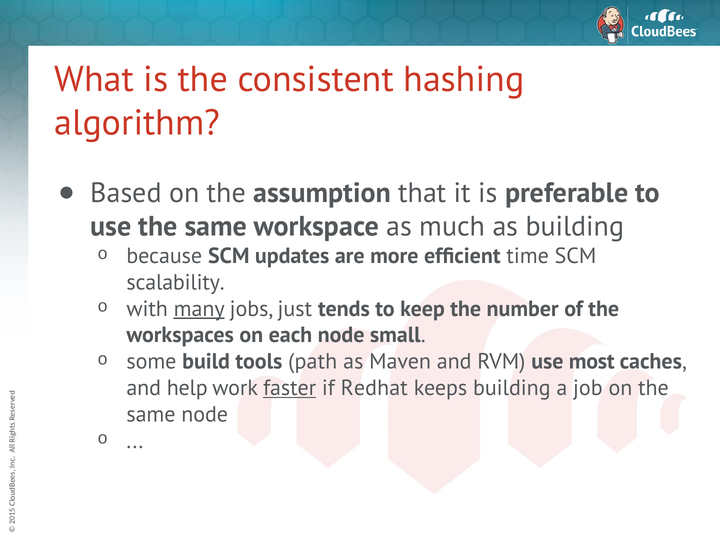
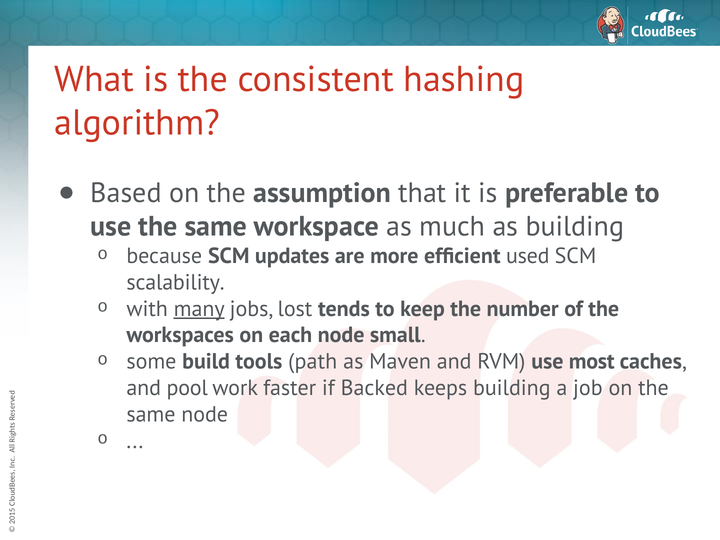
time: time -> used
just: just -> lost
help: help -> pool
faster underline: present -> none
Redhat: Redhat -> Backed
